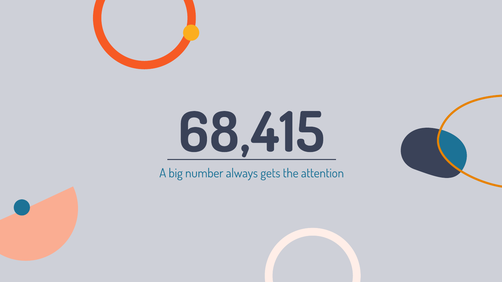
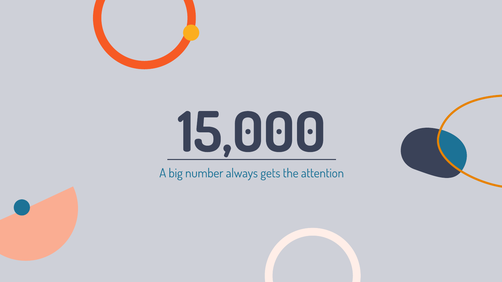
68,415: 68,415 -> 15,000
